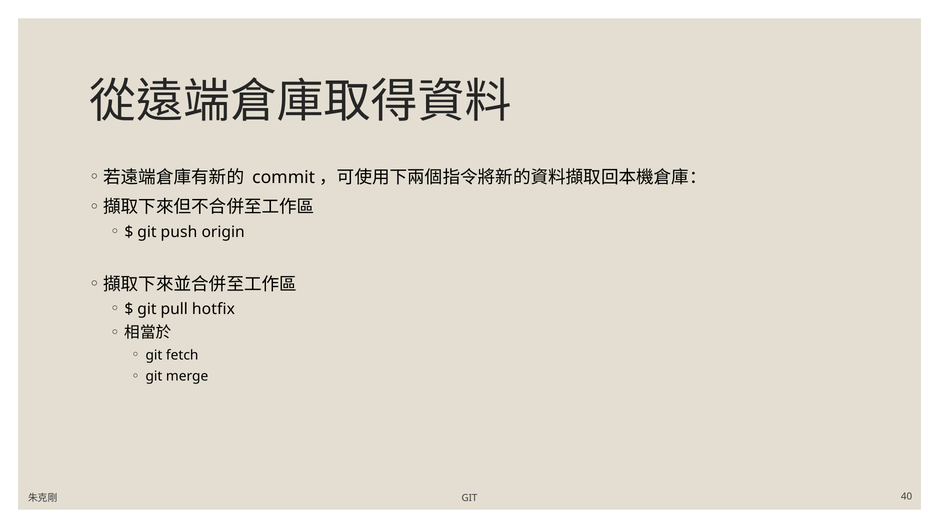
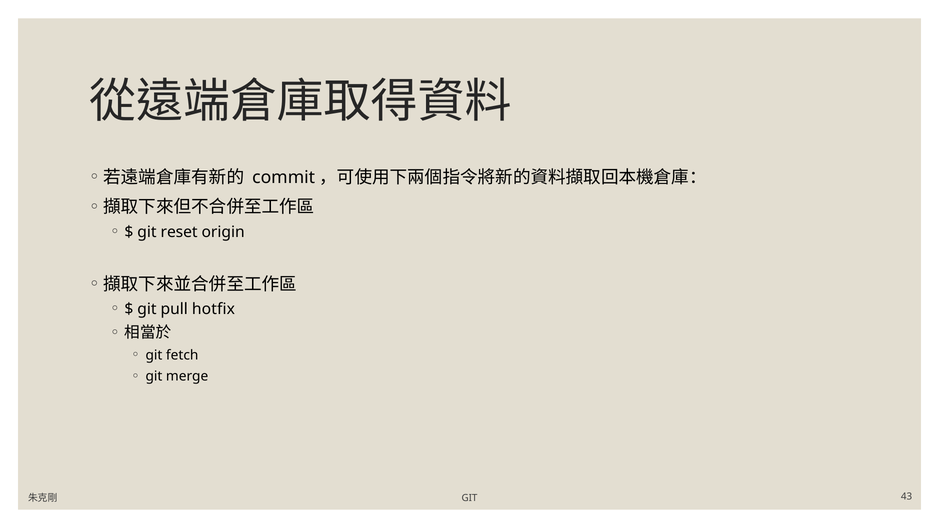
push: push -> reset
40: 40 -> 43
